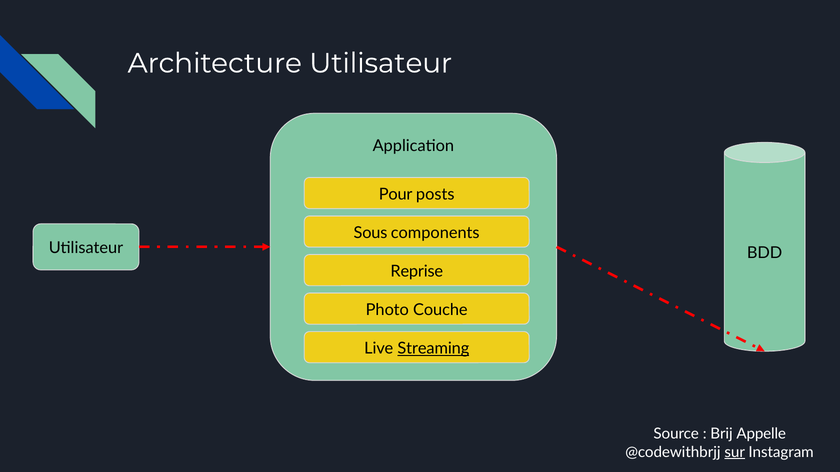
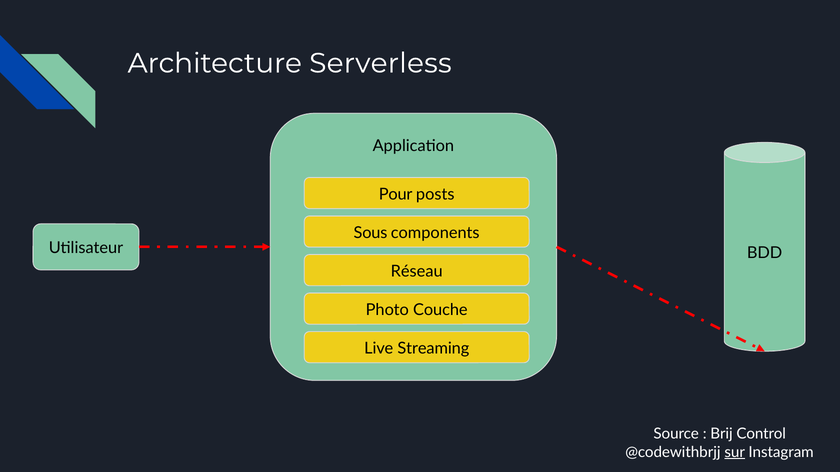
Architecture Utilisateur: Utilisateur -> Serverless
Reprise: Reprise -> Réseau
Streaming underline: present -> none
Appelle: Appelle -> Control
